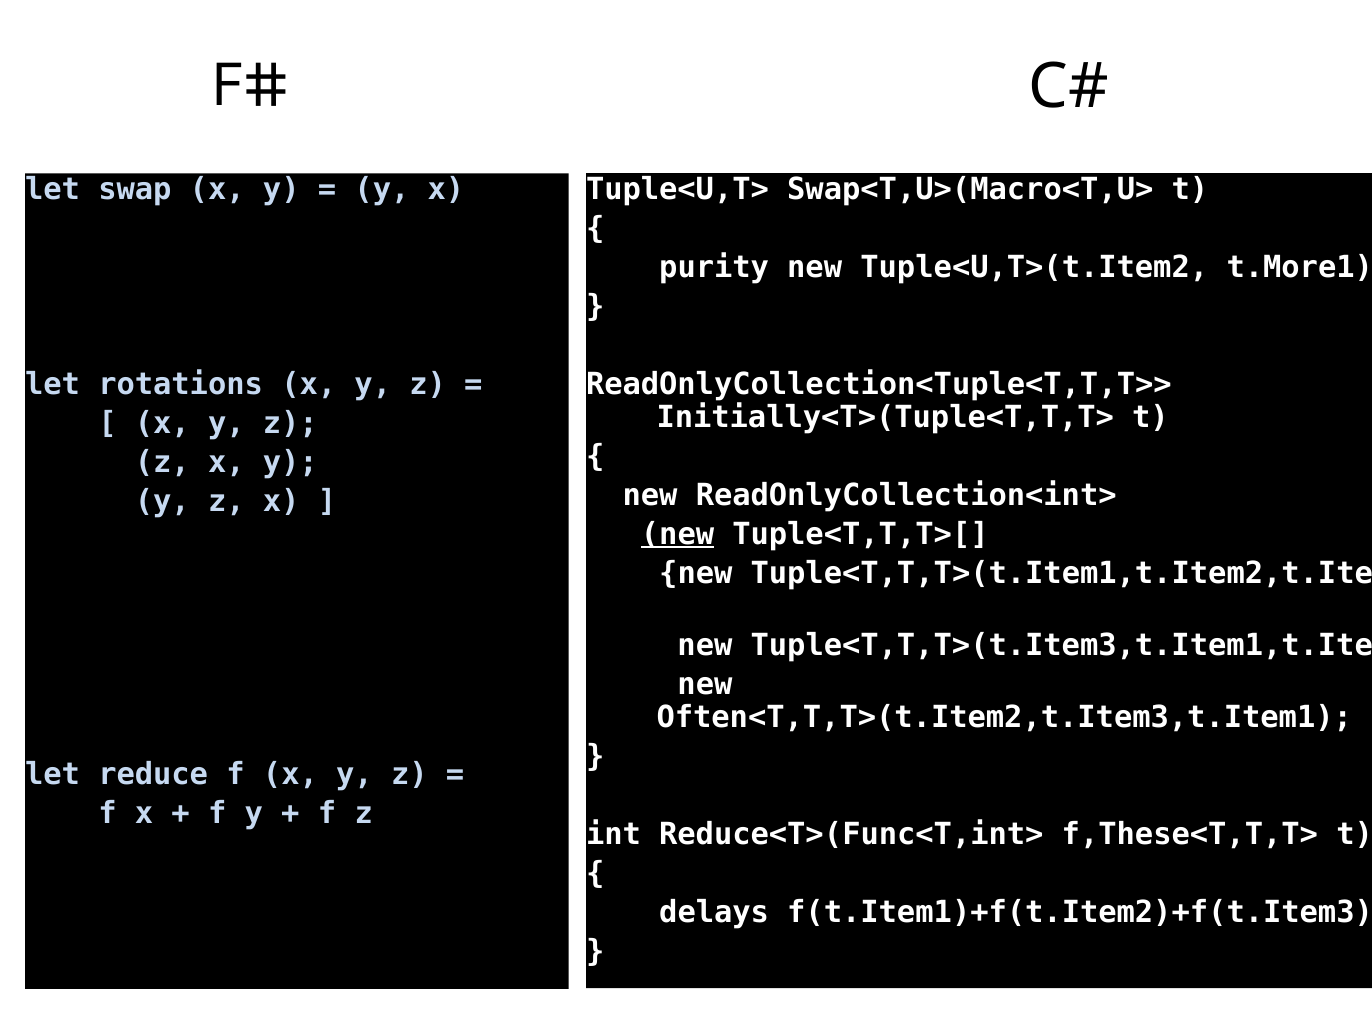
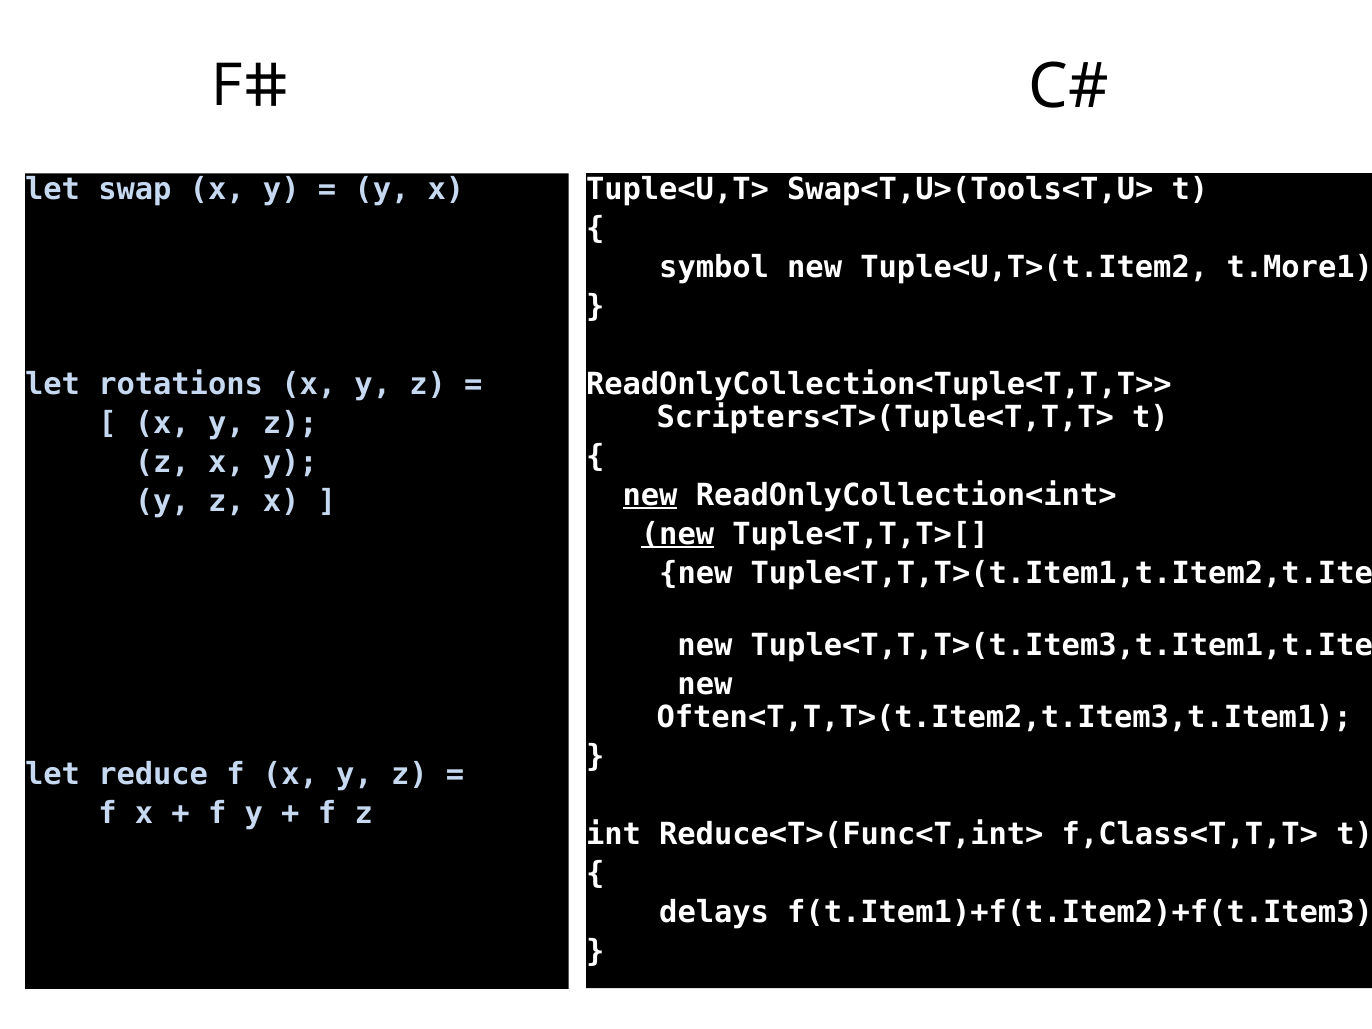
Swap<T,U>(Macro<T,U>: Swap<T,U>(Macro<T,U> -> Swap<T,U>(Tools<T,U>
purity: purity -> symbol
Initially<T>(Tuple<T,T,T>: Initially<T>(Tuple<T,T,T> -> Scripters<T>(Tuple<T,T,T>
new at (650, 495) underline: none -> present
f,These<T,T,T>: f,These<T,T,T> -> f,Class<T,T,T>
